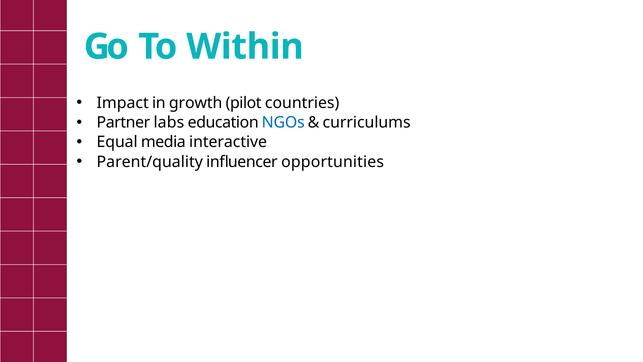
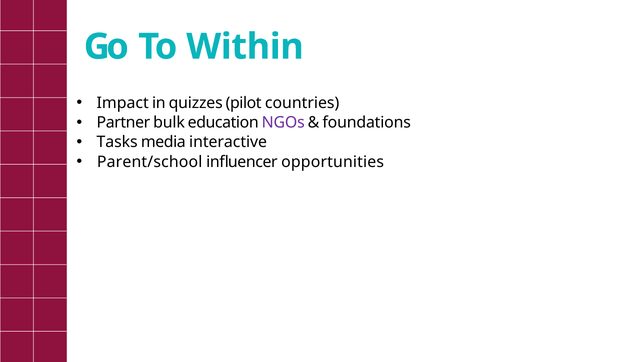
growth: growth -> quizzes
labs: labs -> bulk
NGOs colour: blue -> purple
curriculums: curriculums -> foundations
Equal: Equal -> Tasks
Parent/quality: Parent/quality -> Parent/school
